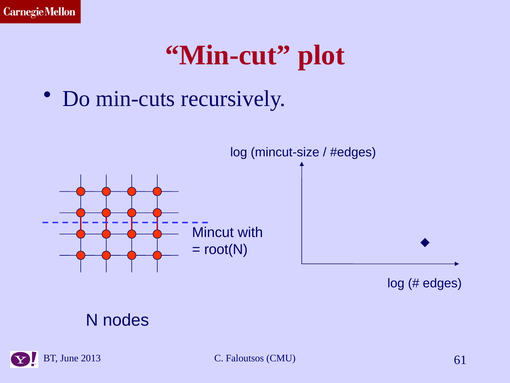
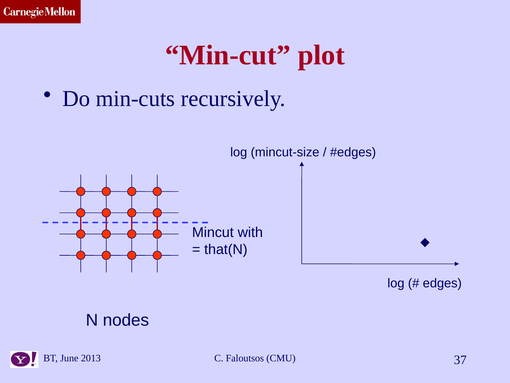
root(N: root(N -> that(N
61: 61 -> 37
